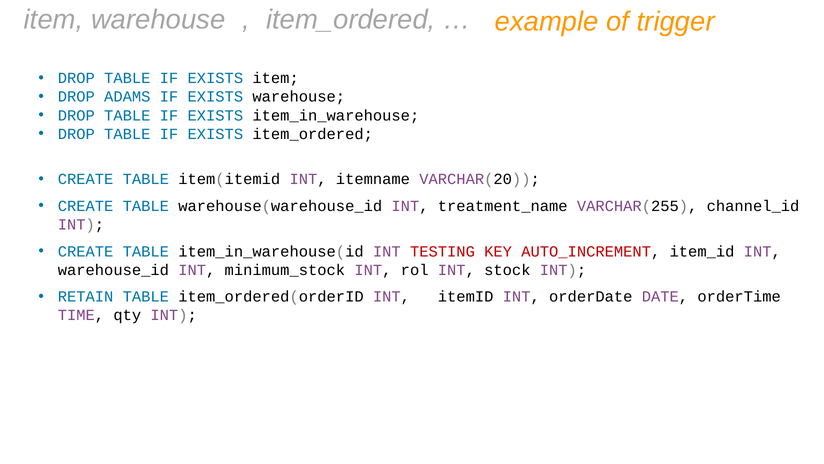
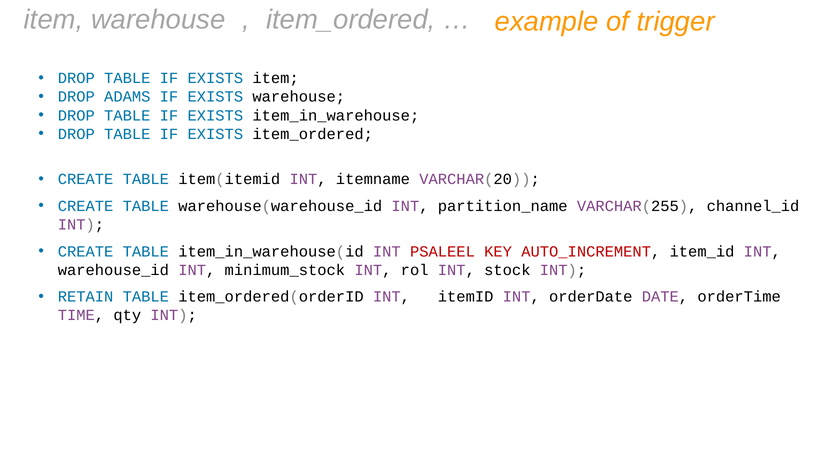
treatment_name: treatment_name -> partition_name
TESTING: TESTING -> PSALEEL
